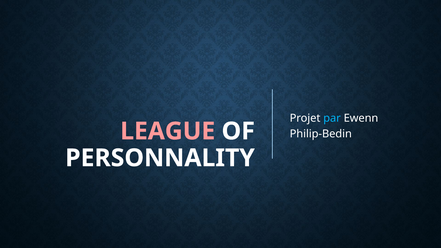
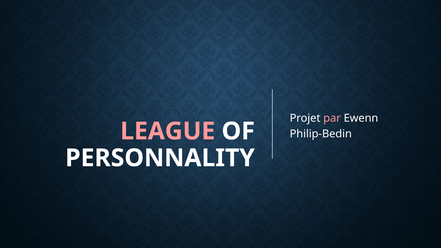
par colour: light blue -> pink
